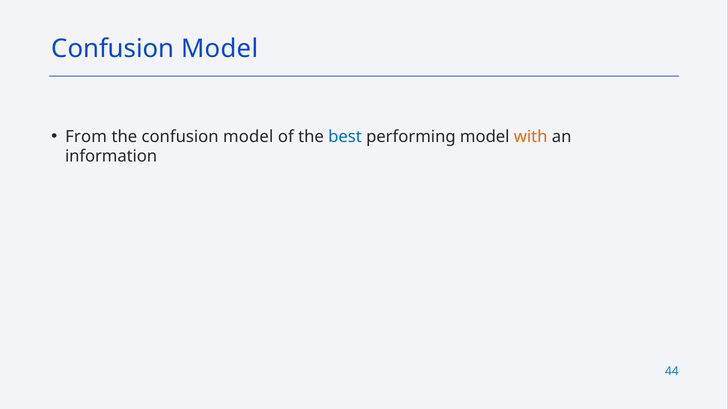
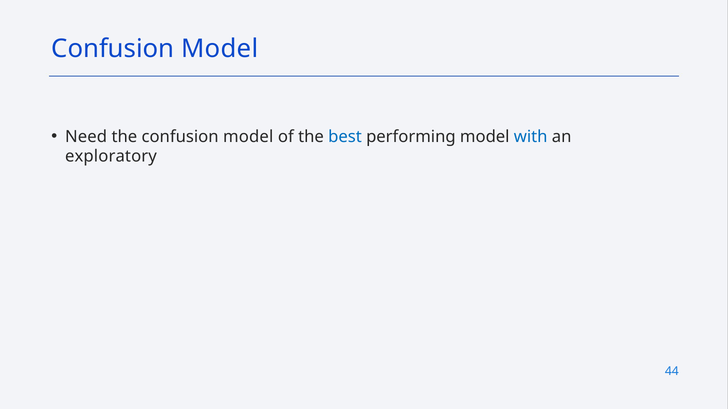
From: From -> Need
with colour: orange -> blue
information: information -> exploratory
